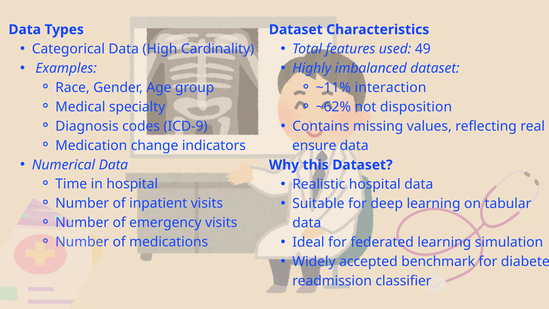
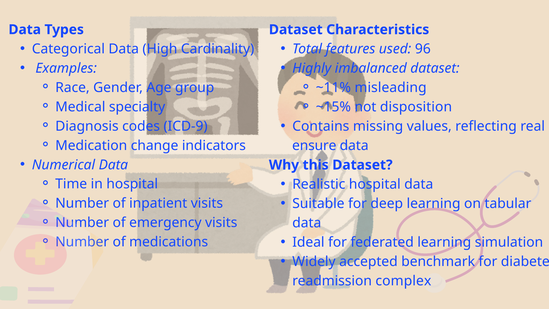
49: 49 -> 96
interaction: interaction -> misleading
~62%: ~62% -> ~15%
classifier: classifier -> complex
